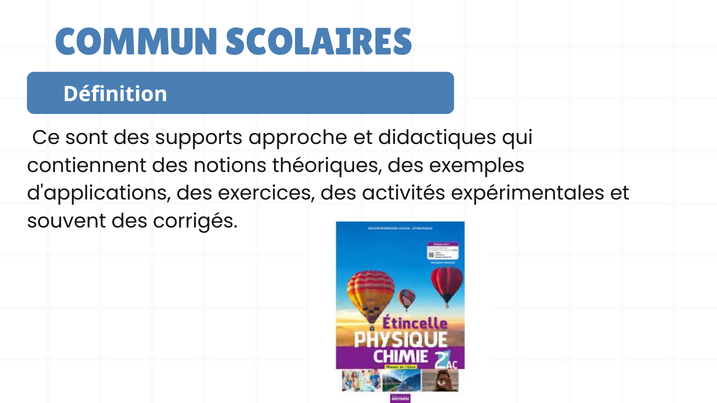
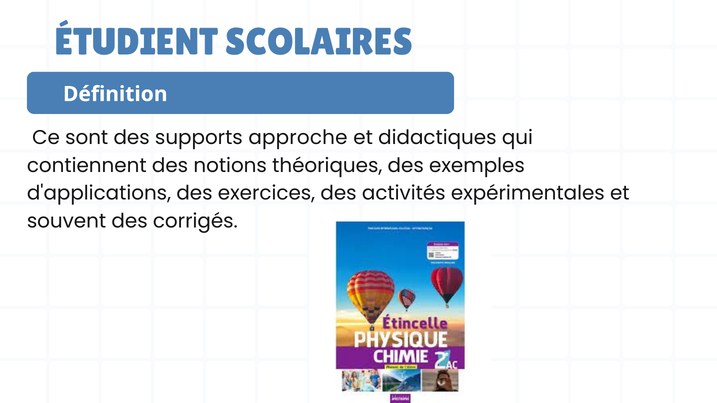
COMMUN: COMMUN -> ÉTUDIENT
